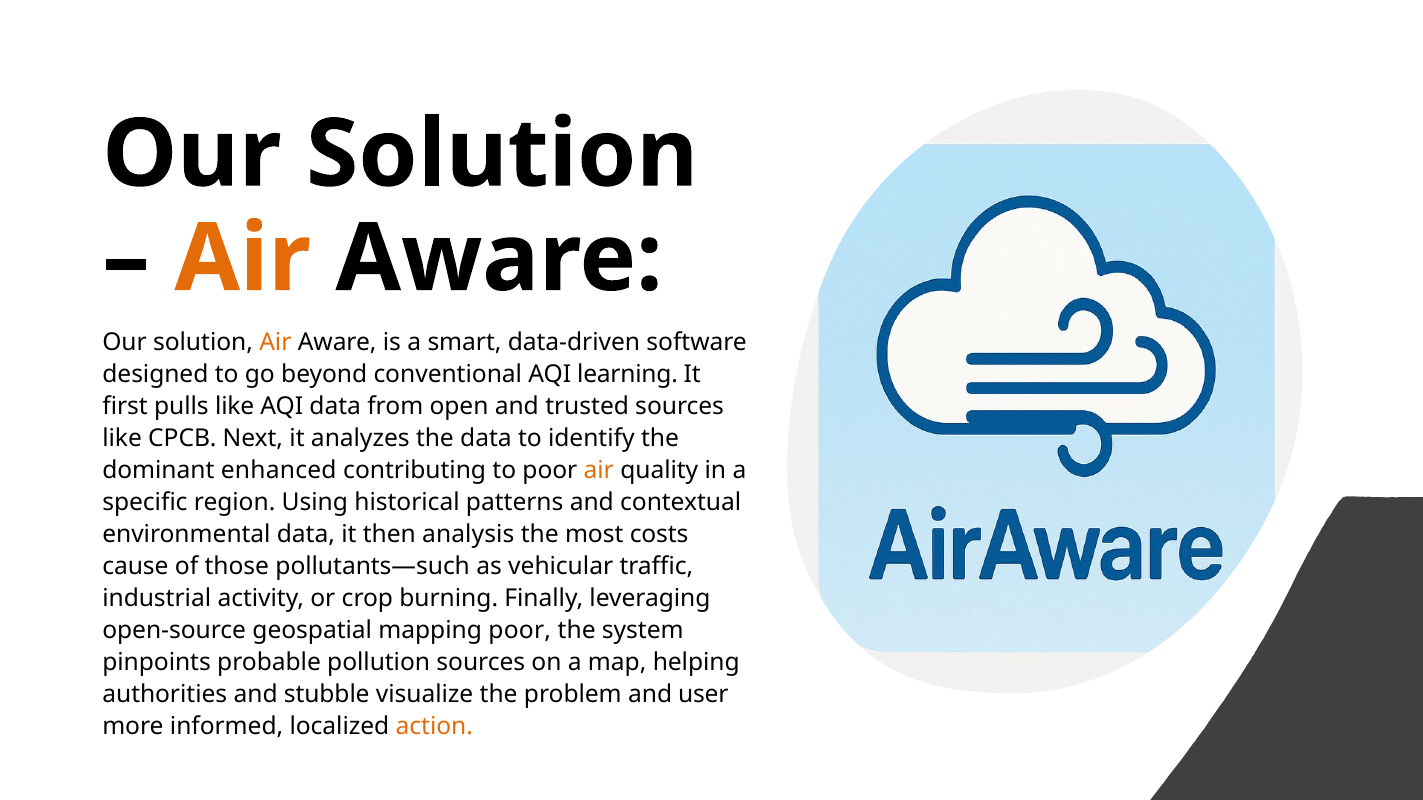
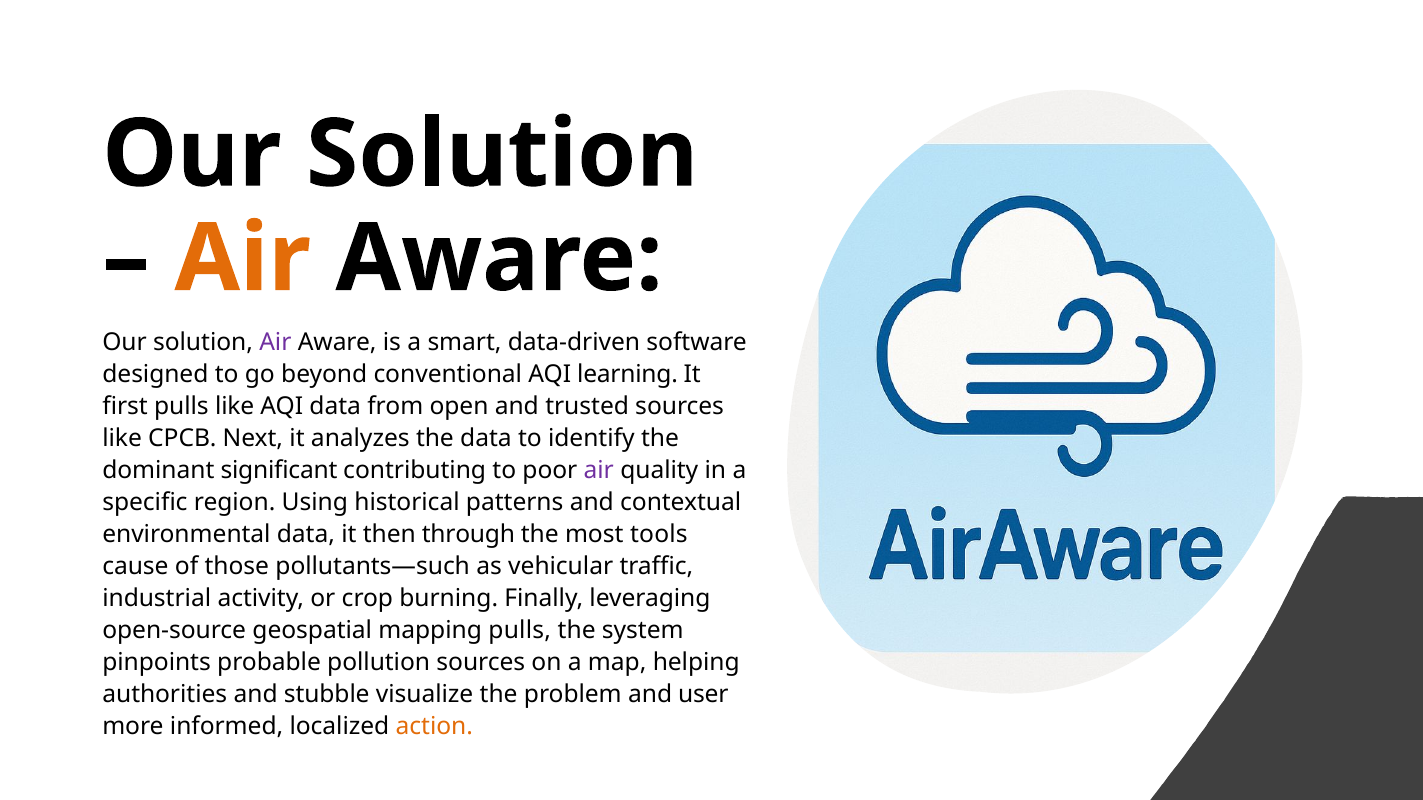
Air at (275, 343) colour: orange -> purple
enhanced: enhanced -> significant
air at (599, 471) colour: orange -> purple
analysis: analysis -> through
costs: costs -> tools
mapping poor: poor -> pulls
